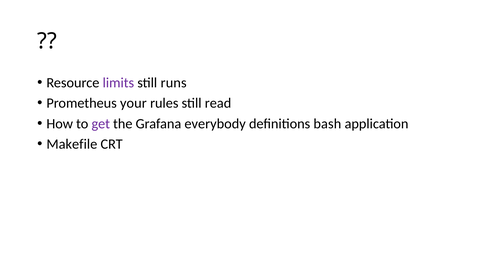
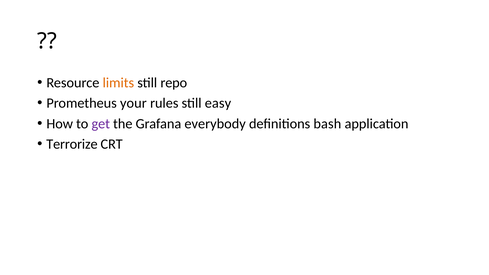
limits colour: purple -> orange
runs: runs -> repo
read: read -> easy
Makefile: Makefile -> Terrorize
